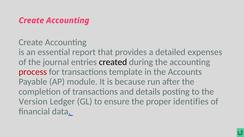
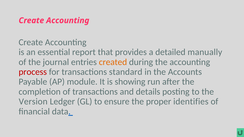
expenses: expenses -> manually
created colour: black -> orange
template: template -> standard
because: because -> showing
